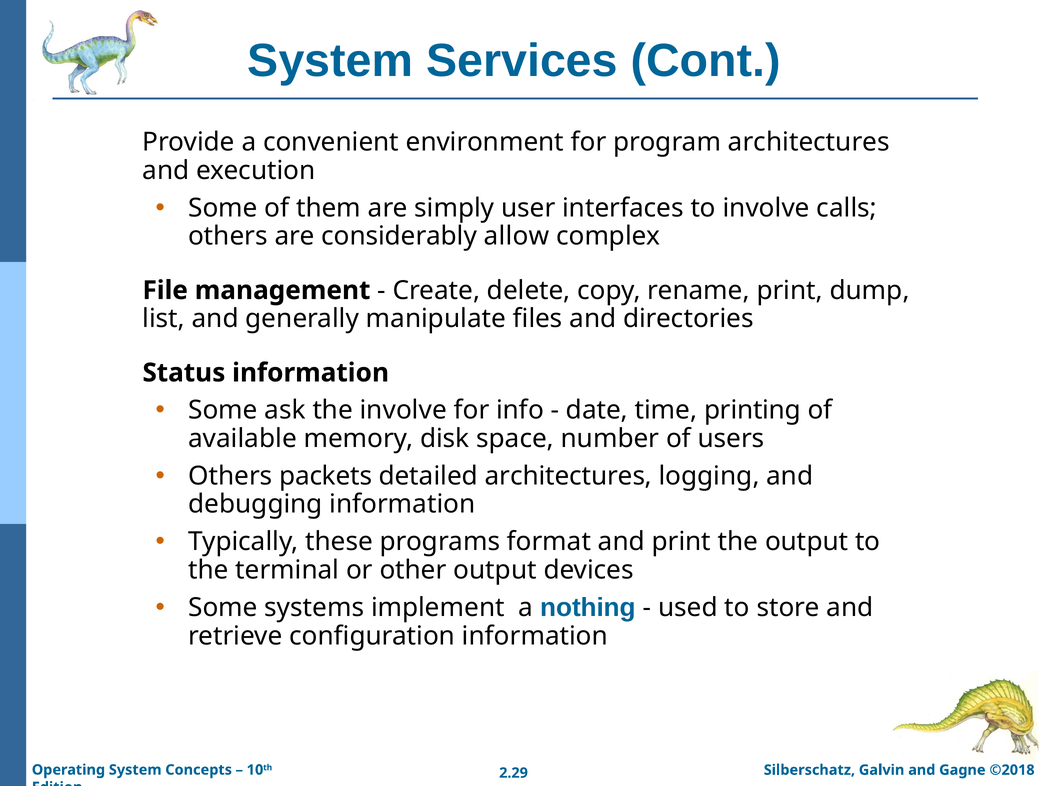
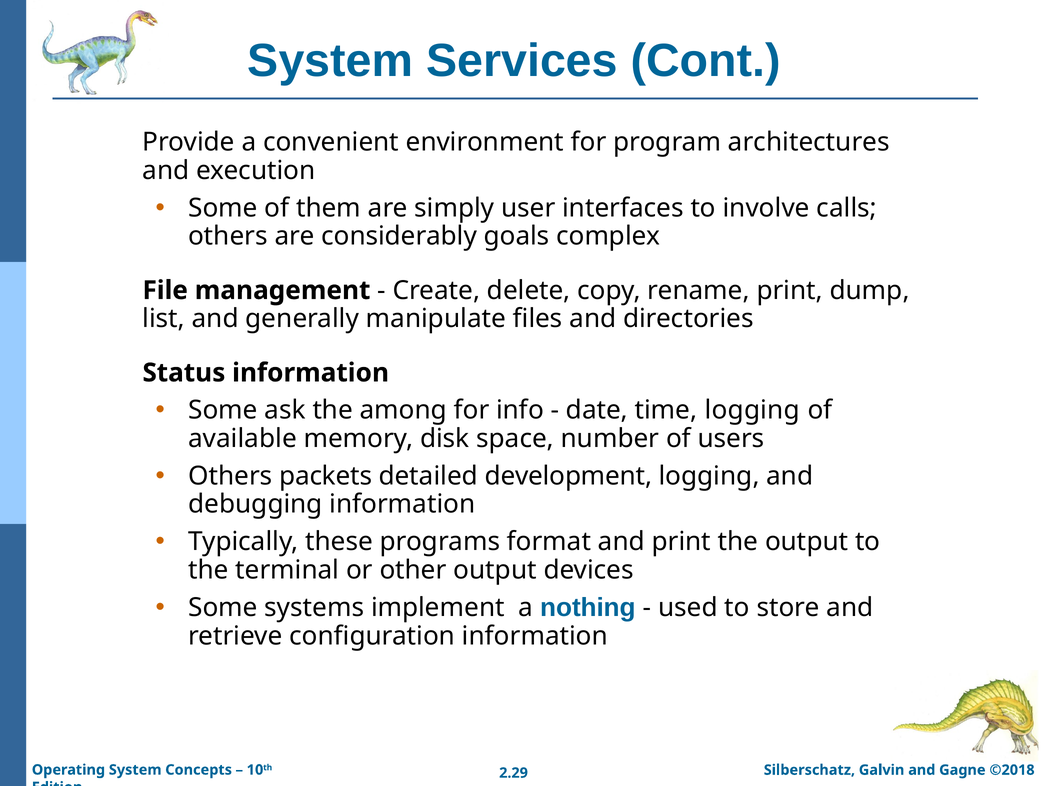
allow: allow -> goals
the involve: involve -> among
time printing: printing -> logging
detailed architectures: architectures -> development
